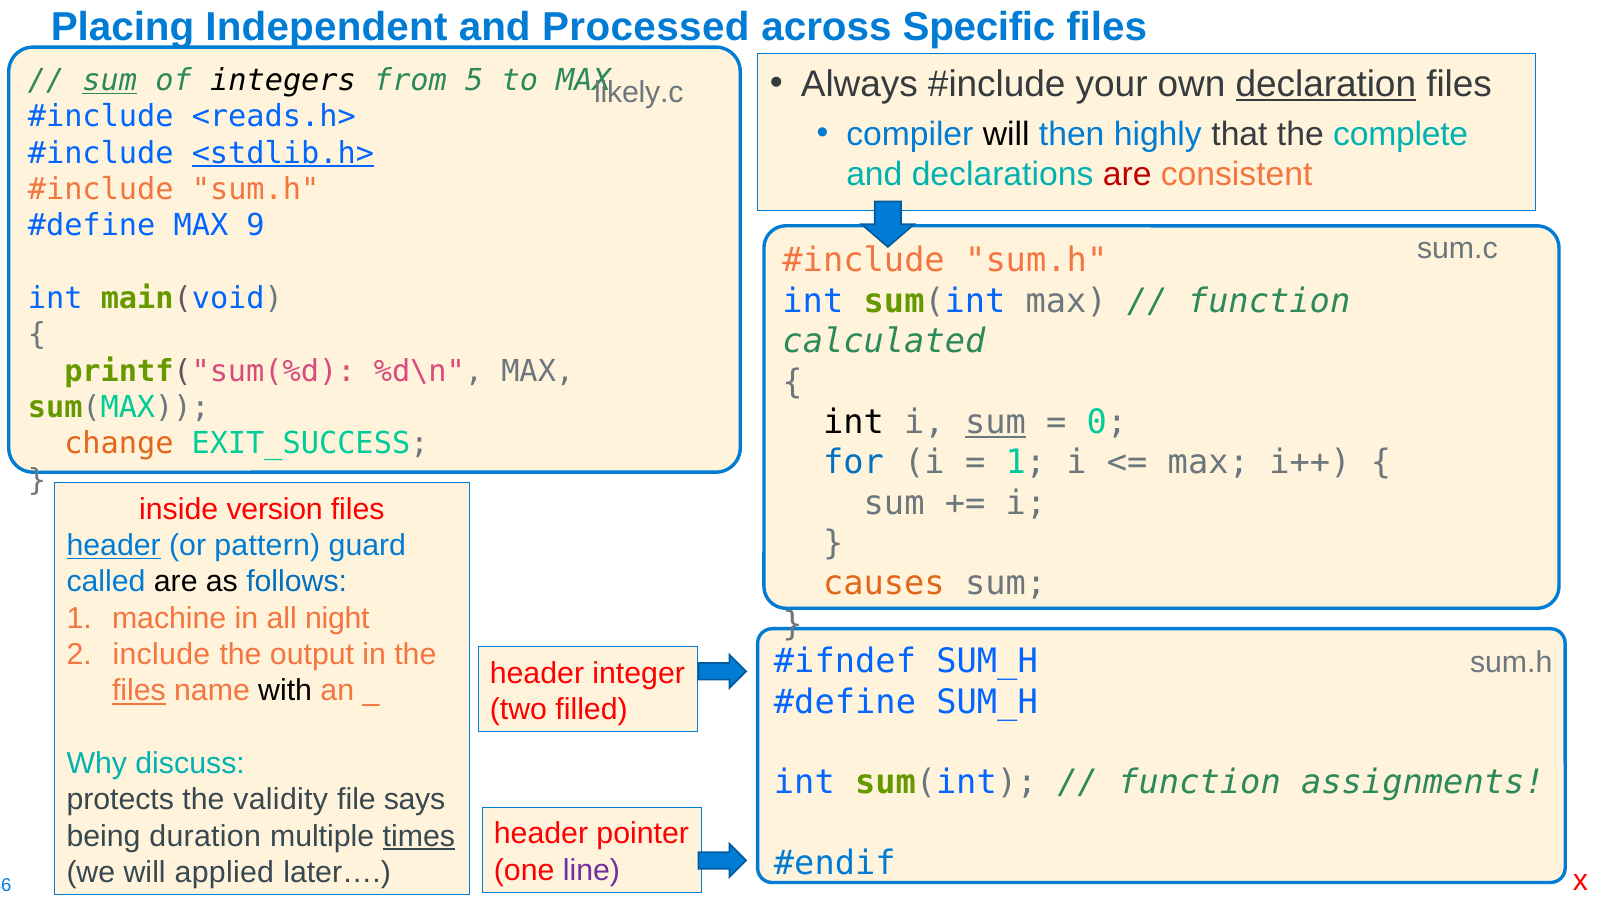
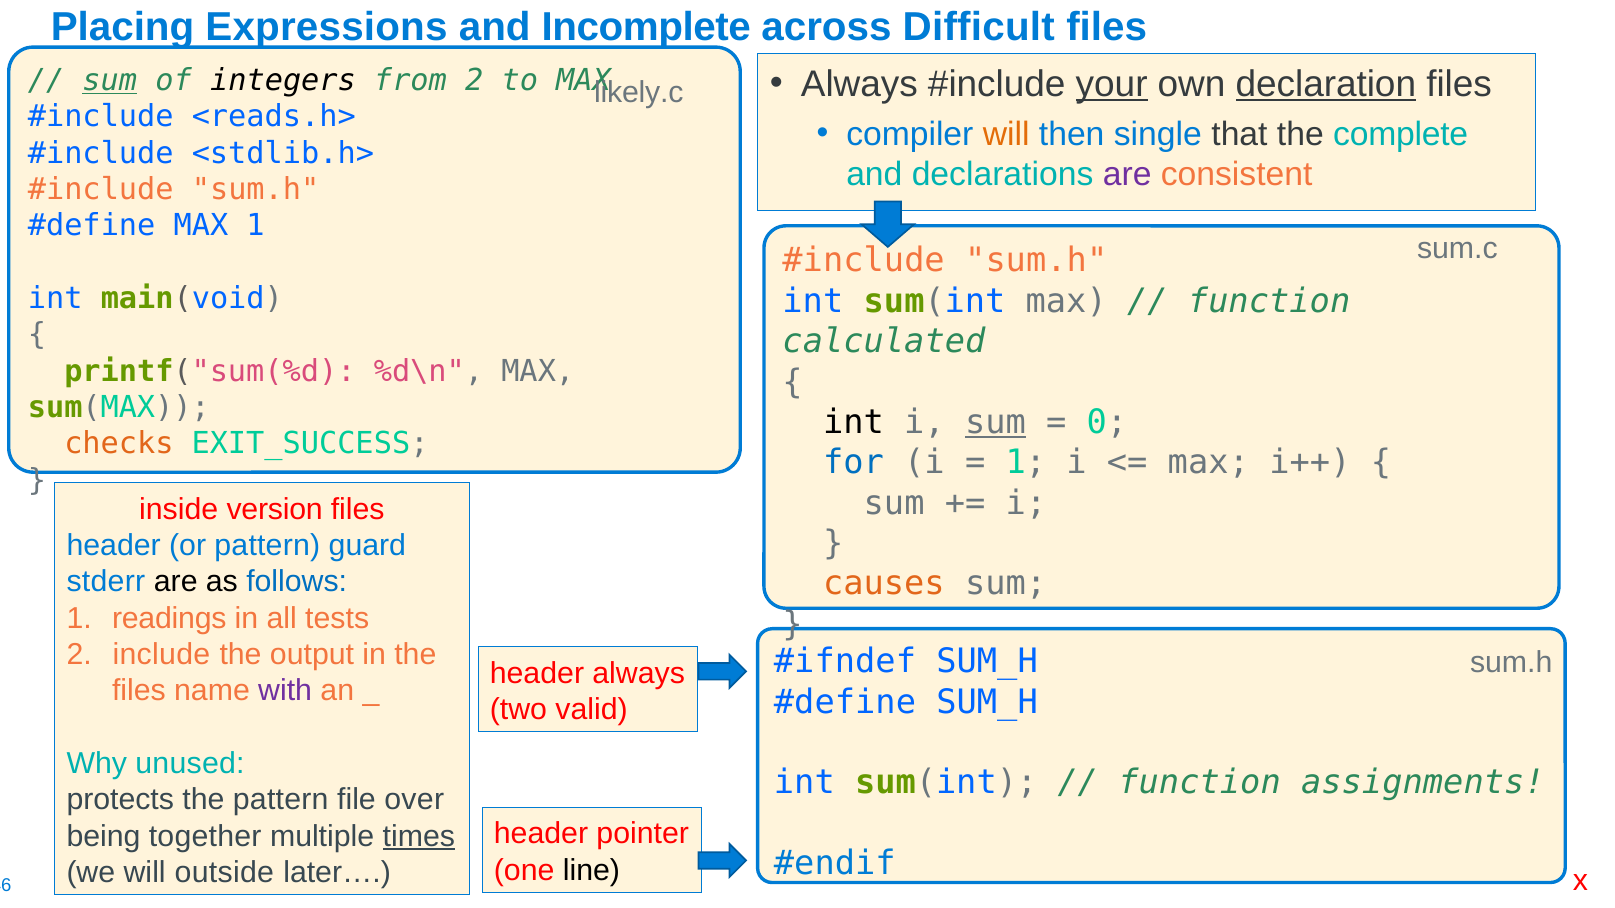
Independent: Independent -> Expressions
Processed: Processed -> Incomplete
Specific: Specific -> Difficult
your underline: none -> present
from 5: 5 -> 2
will at (1006, 134) colour: black -> orange
highly: highly -> single
<stdlib.h> underline: present -> none
are at (1127, 175) colour: red -> purple
MAX 9: 9 -> 1
change: change -> checks
header at (114, 546) underline: present -> none
called: called -> stderr
machine: machine -> readings
night: night -> tests
header integer: integer -> always
files at (139, 691) underline: present -> none
with colour: black -> purple
filled: filled -> valid
discuss: discuss -> unused
the validity: validity -> pattern
says: says -> over
duration: duration -> together
line colour: purple -> black
applied: applied -> outside
